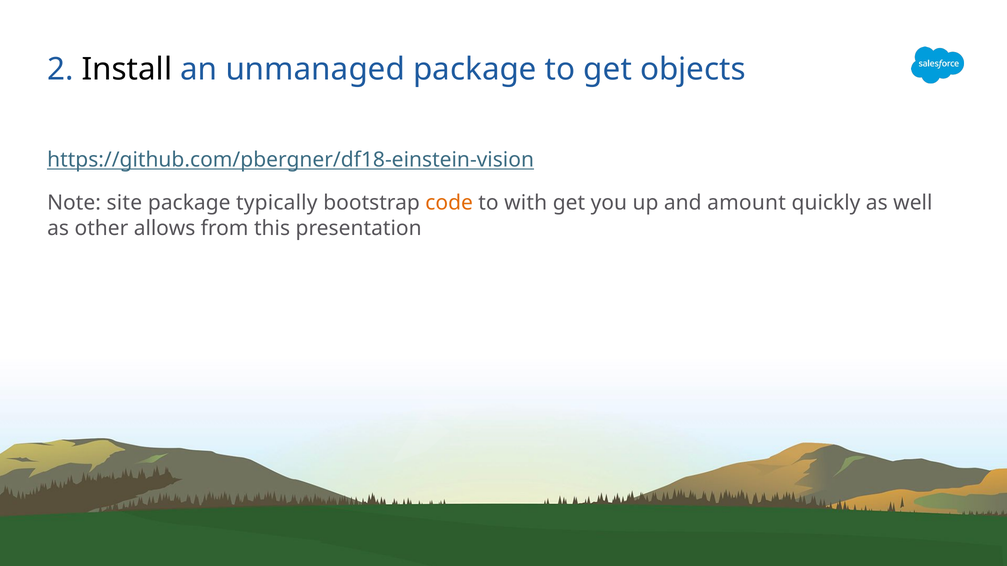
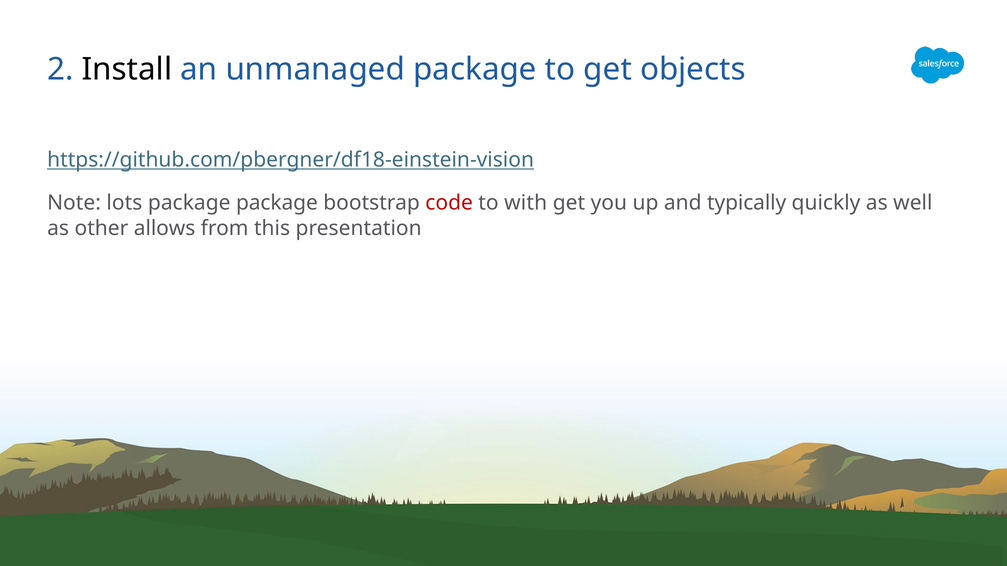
site: site -> lots
package typically: typically -> package
code colour: orange -> red
amount: amount -> typically
